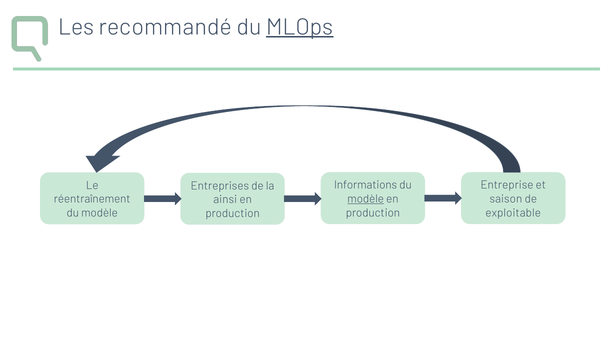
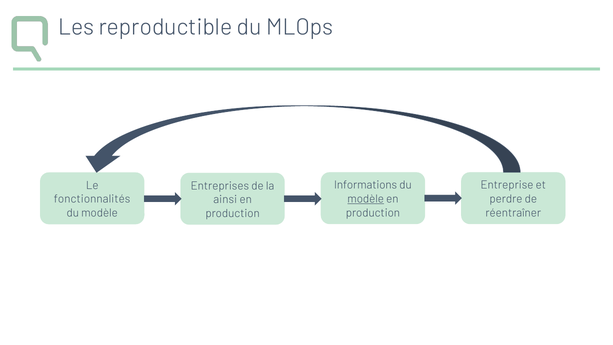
recommandé: recommandé -> reproductible
MLOps underline: present -> none
saison: saison -> perdre
réentraînement: réentraînement -> fonctionnalités
exploitable: exploitable -> réentraîner
